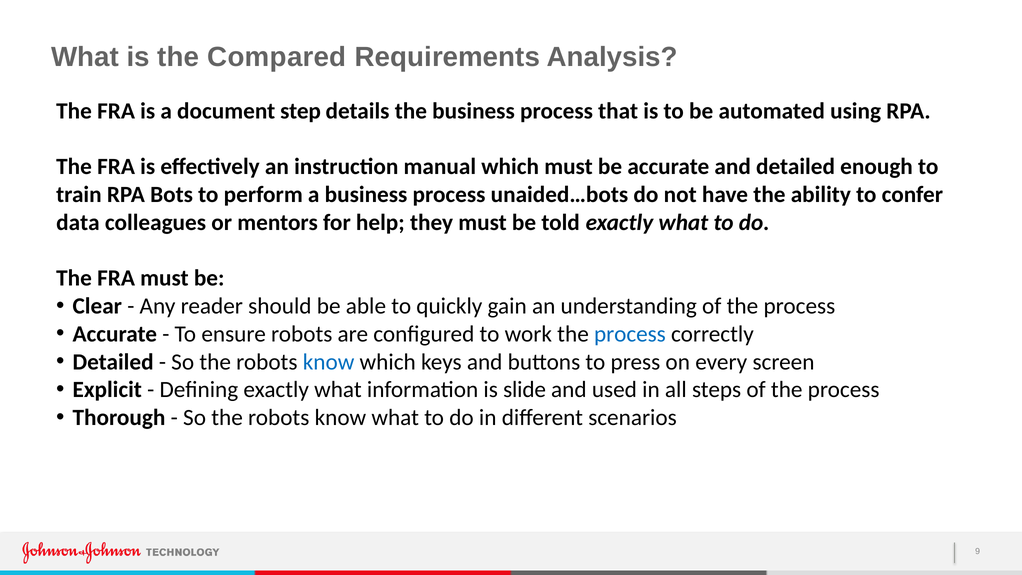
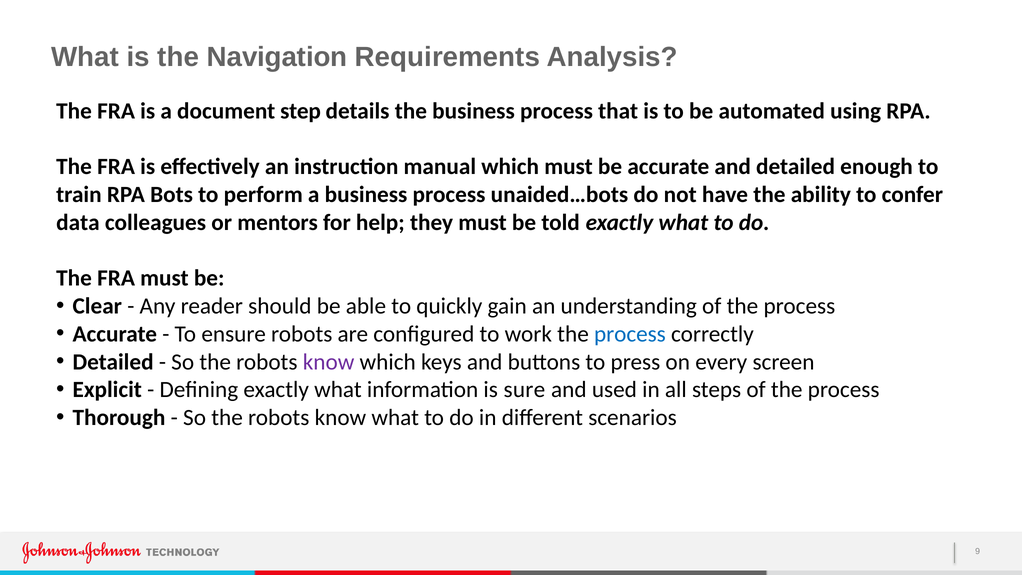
Compared: Compared -> Navigation
know at (329, 362) colour: blue -> purple
slide: slide -> sure
